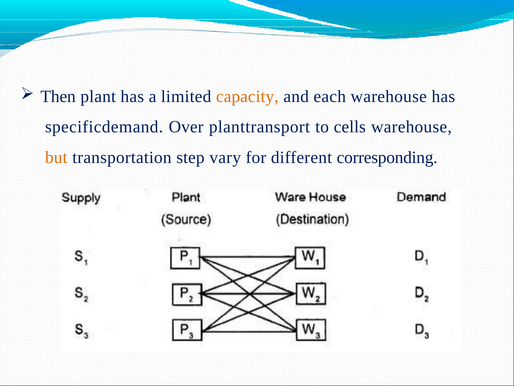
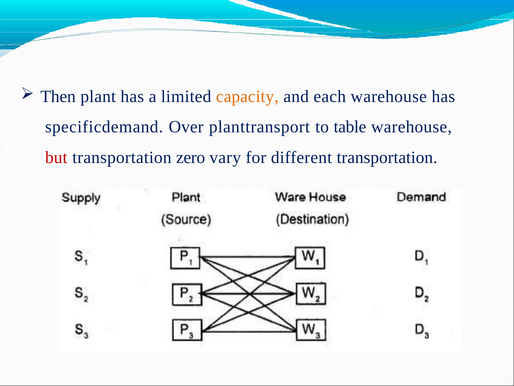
cells: cells -> table
but colour: orange -> red
step: step -> zero
different corresponding: corresponding -> transportation
